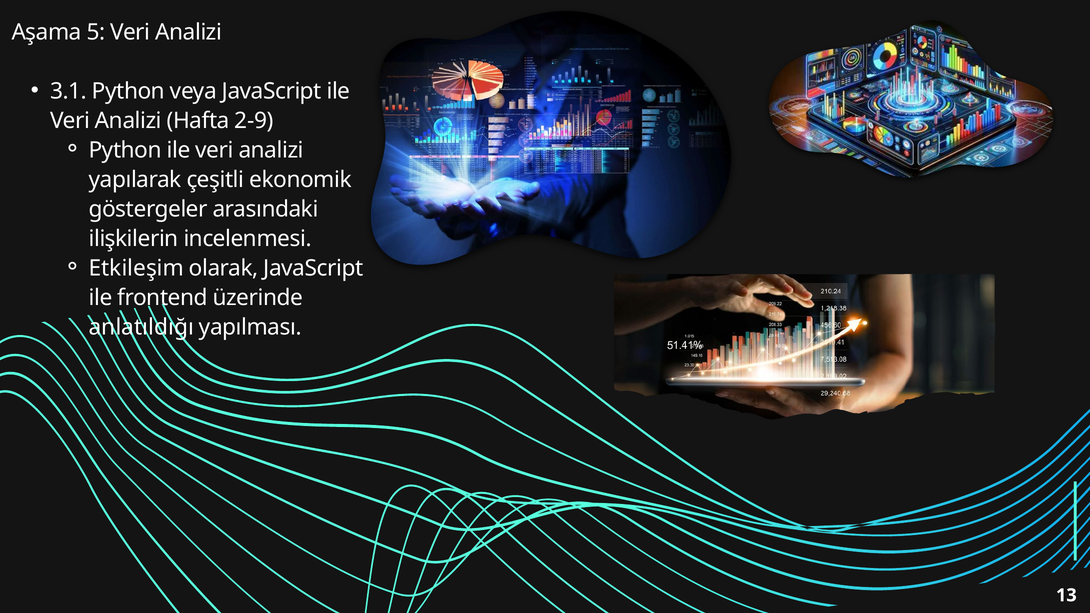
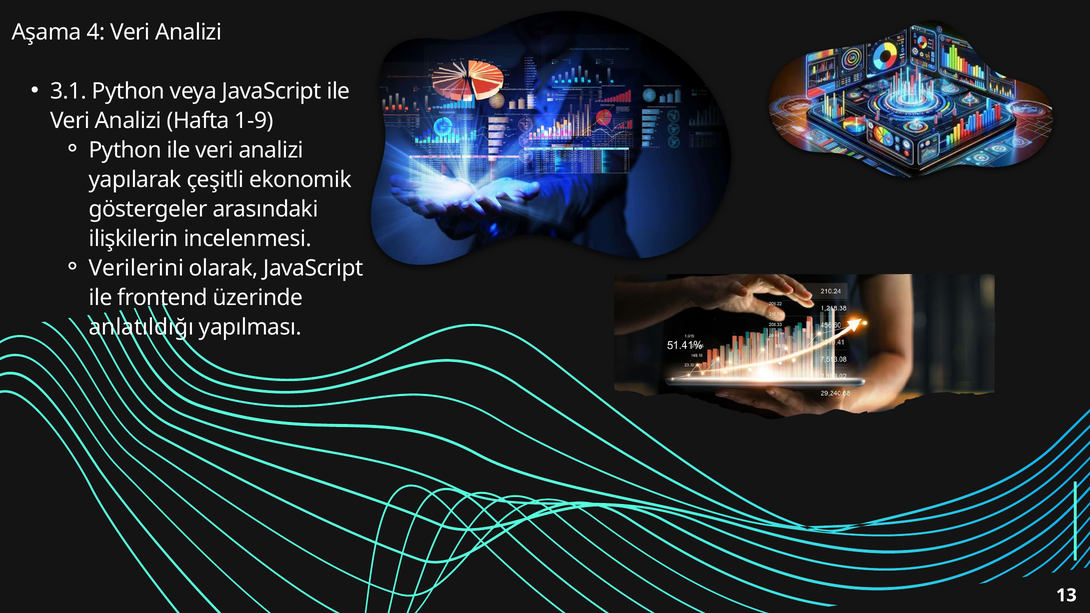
5: 5 -> 4
2-9: 2-9 -> 1-9
Etkileşim: Etkileşim -> Verilerini
